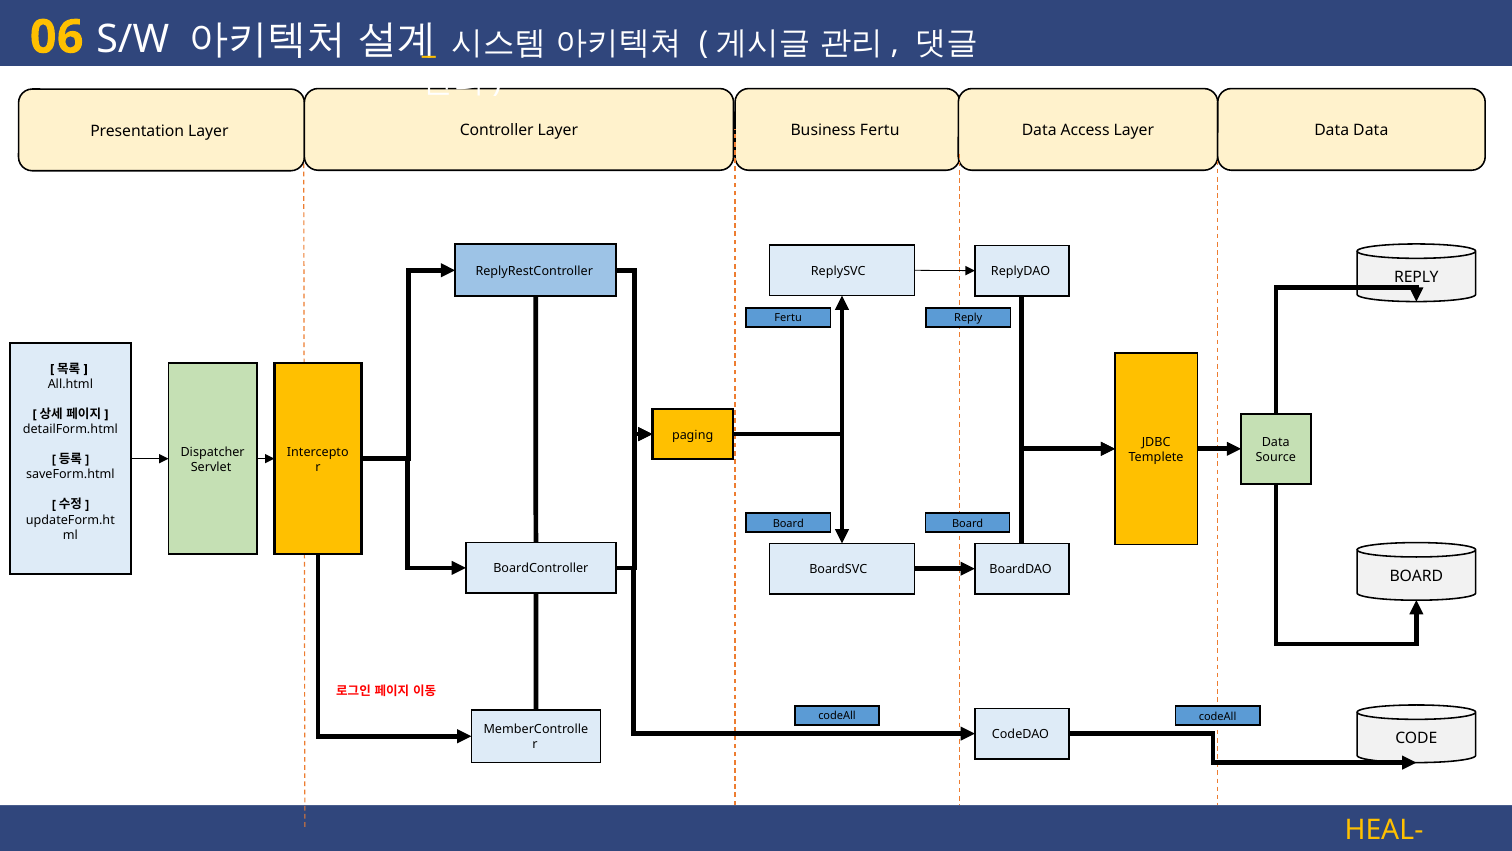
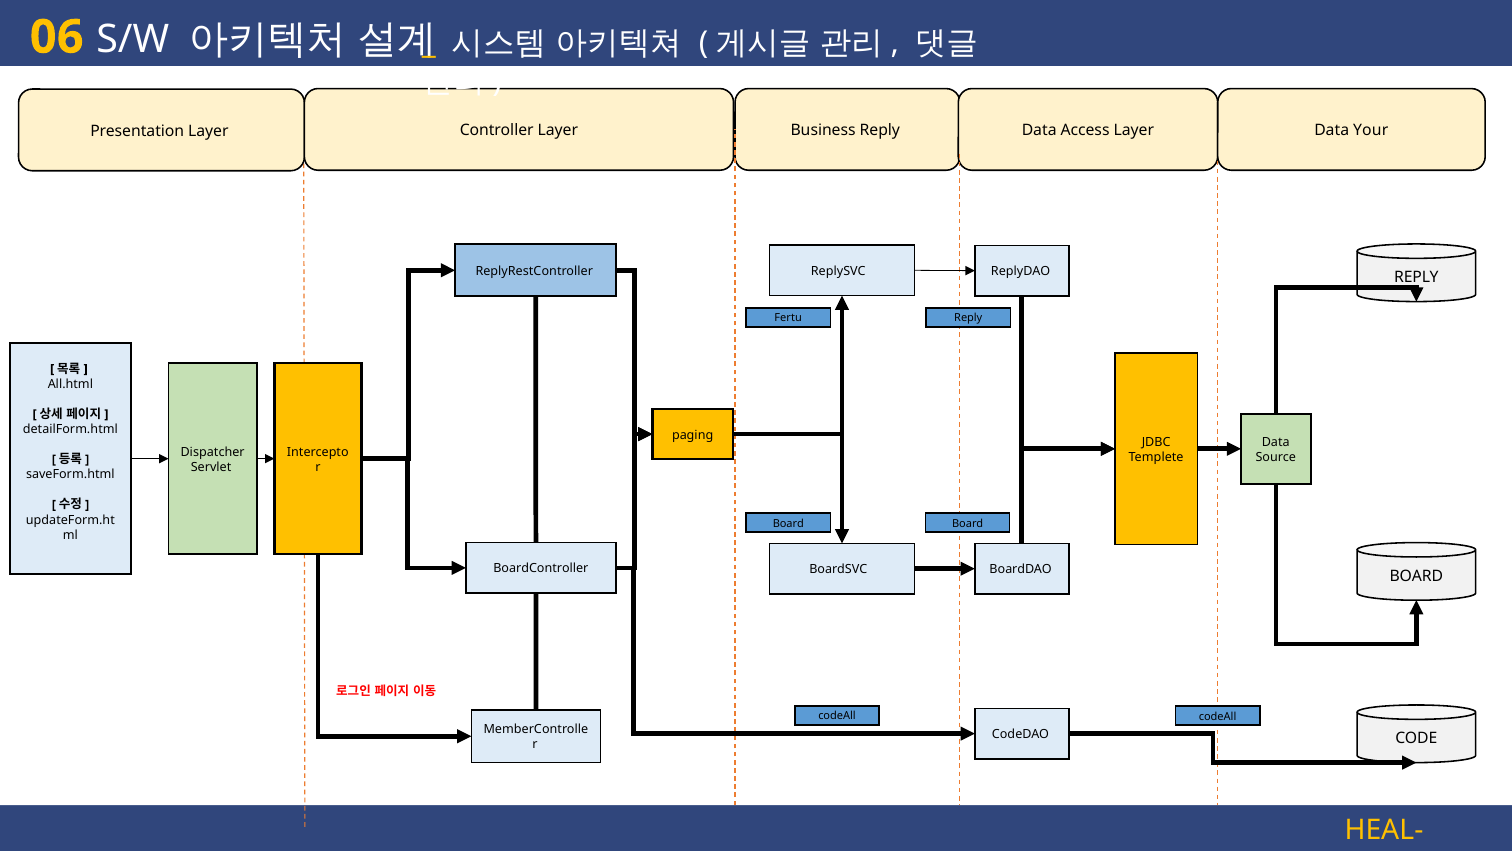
Business Fertu: Fertu -> Reply
Data Data: Data -> Your
